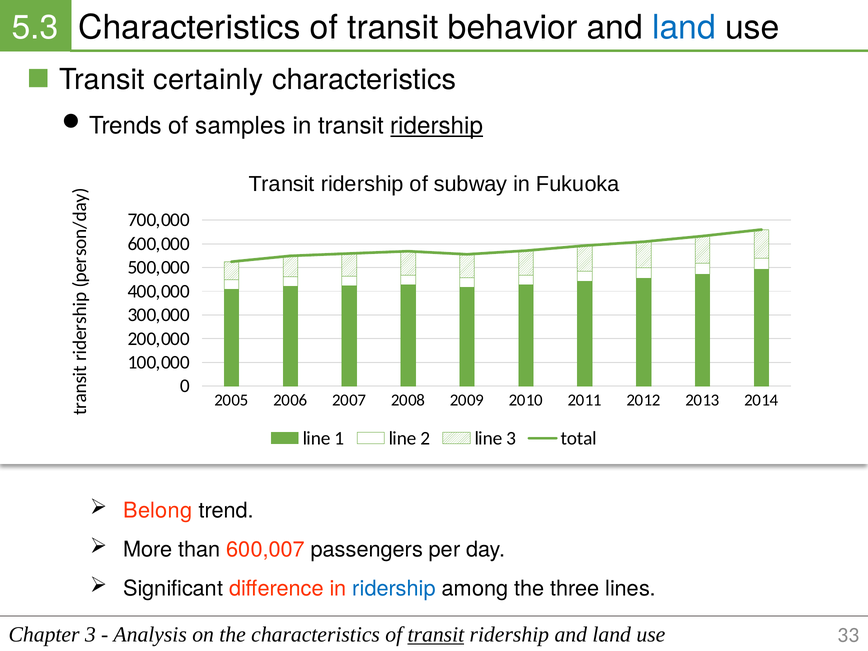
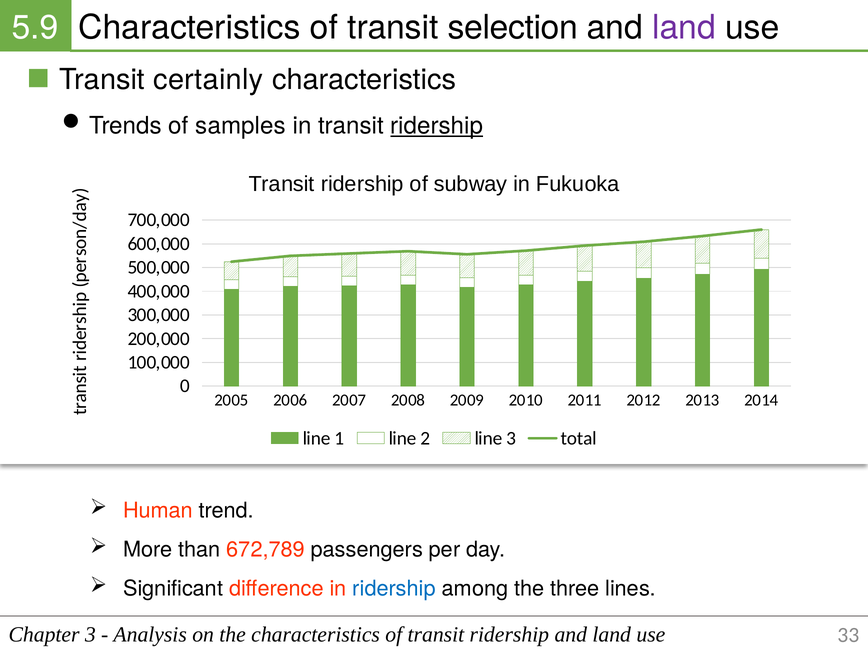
5.3: 5.3 -> 5.9
behavior: behavior -> selection
land at (684, 28) colour: blue -> purple
Belong: Belong -> Human
600,007: 600,007 -> 672,789
transit at (436, 635) underline: present -> none
